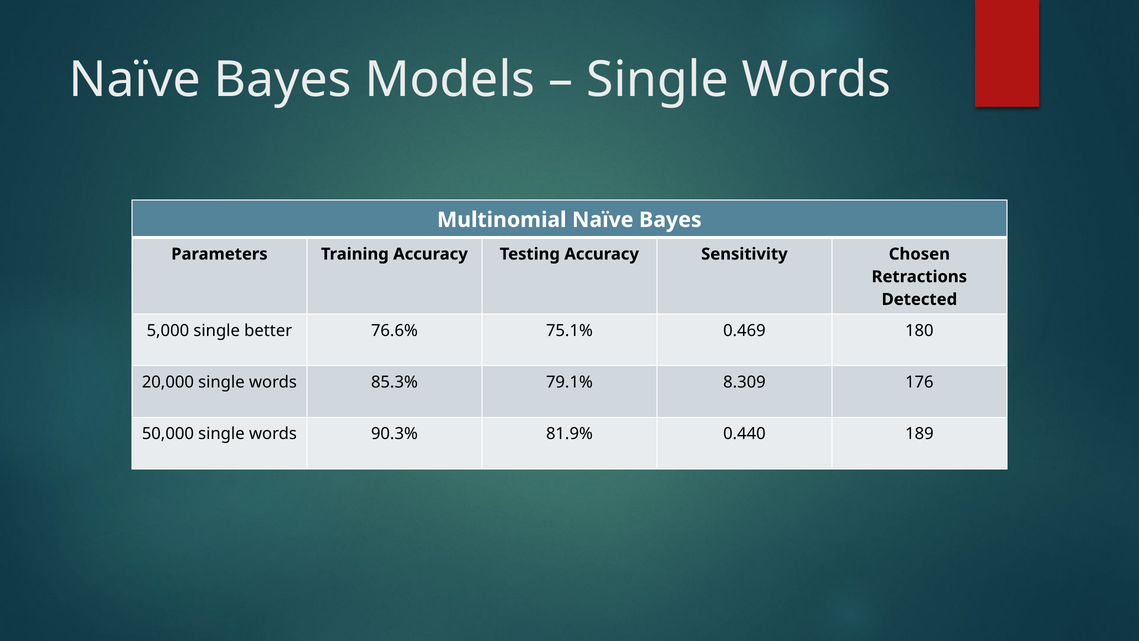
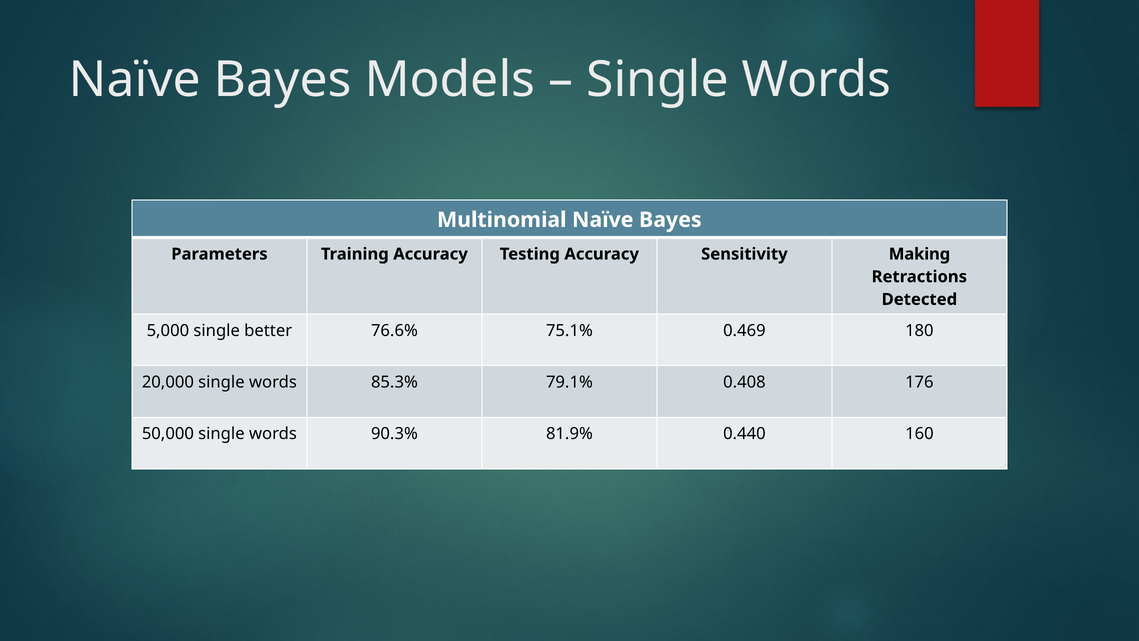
Chosen: Chosen -> Making
8.309: 8.309 -> 0.408
189: 189 -> 160
